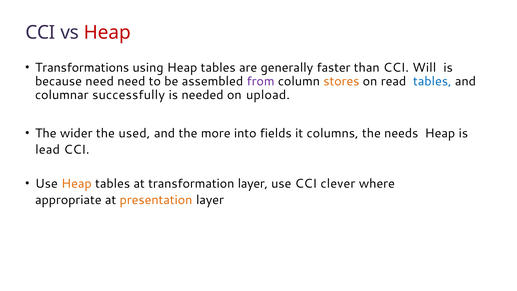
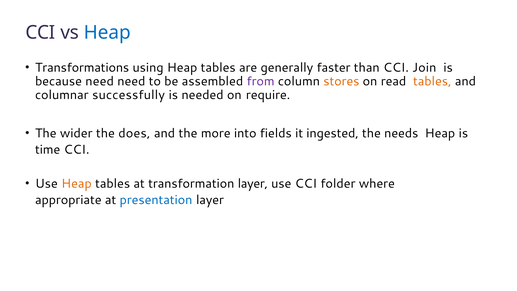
Heap at (107, 33) colour: red -> blue
Will: Will -> Join
tables at (432, 81) colour: blue -> orange
upload: upload -> require
used: used -> does
columns: columns -> ingested
lead: lead -> time
clever: clever -> folder
presentation colour: orange -> blue
